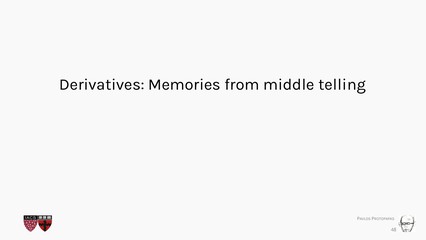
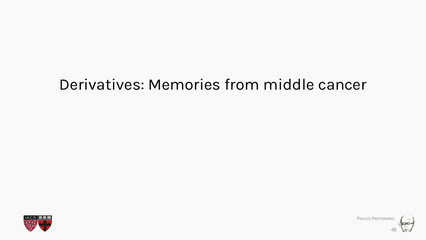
telling: telling -> cancer
